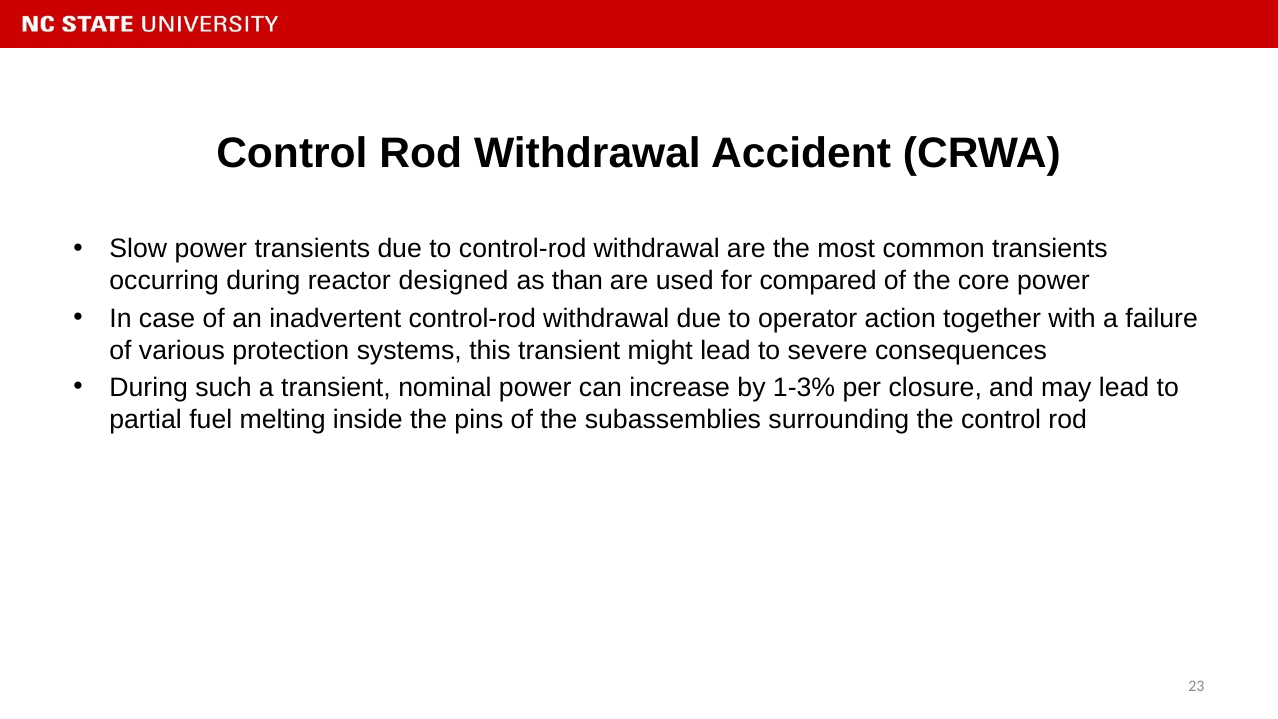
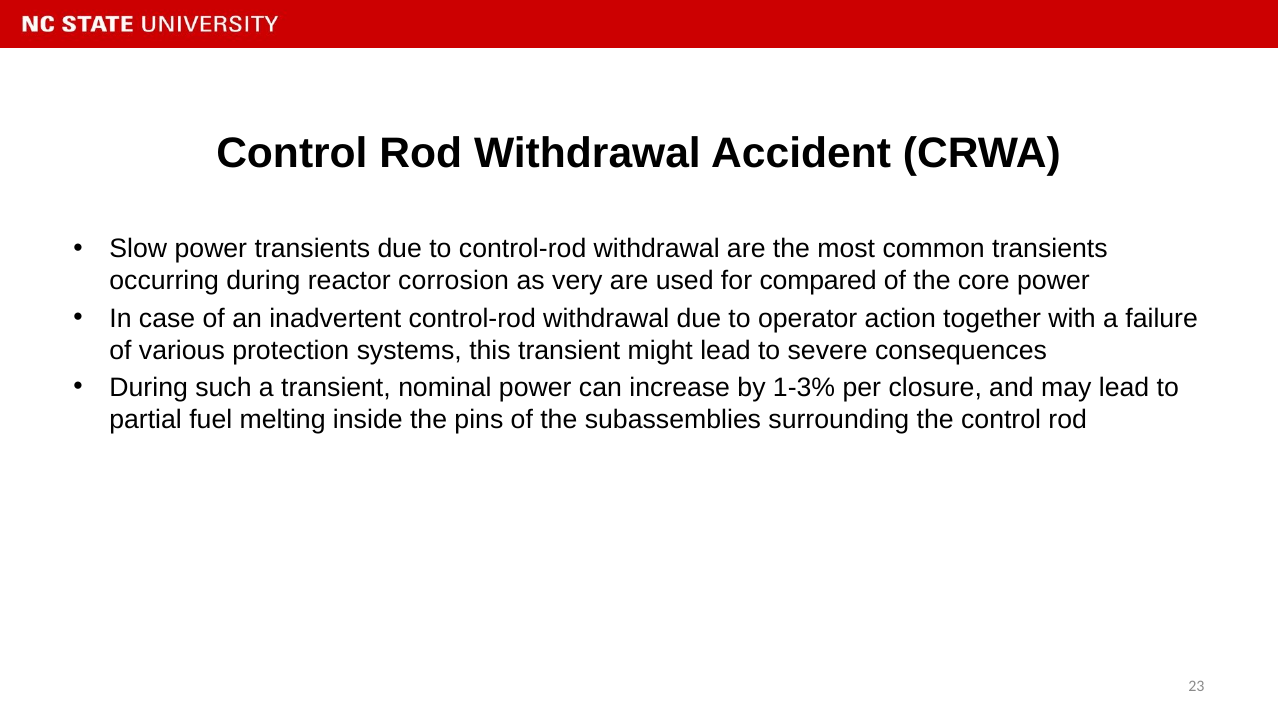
designed: designed -> corrosion
than: than -> very
